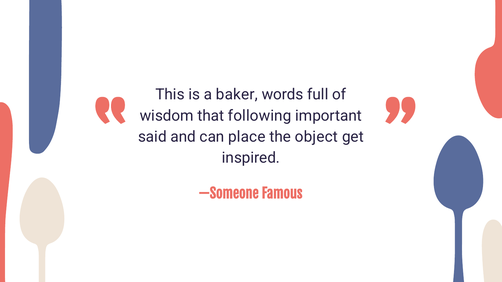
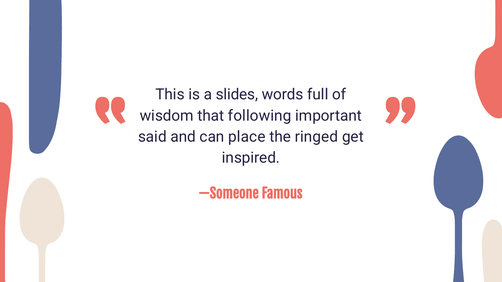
baker: baker -> slides
object: object -> ringed
